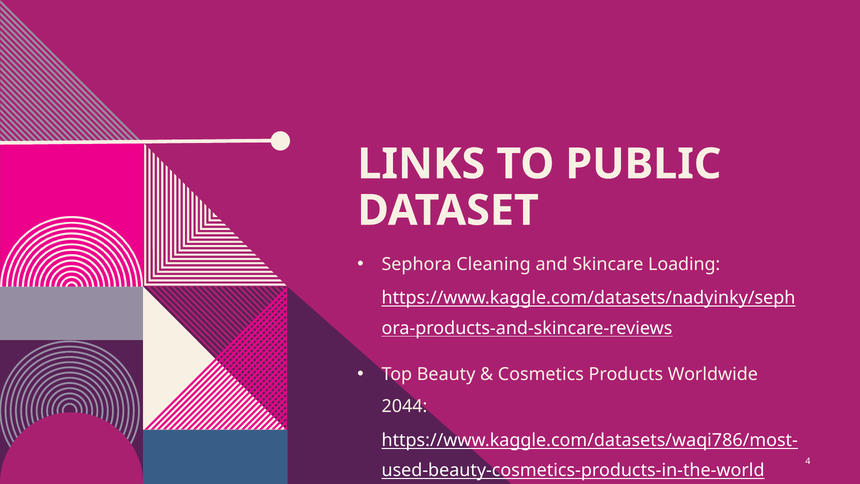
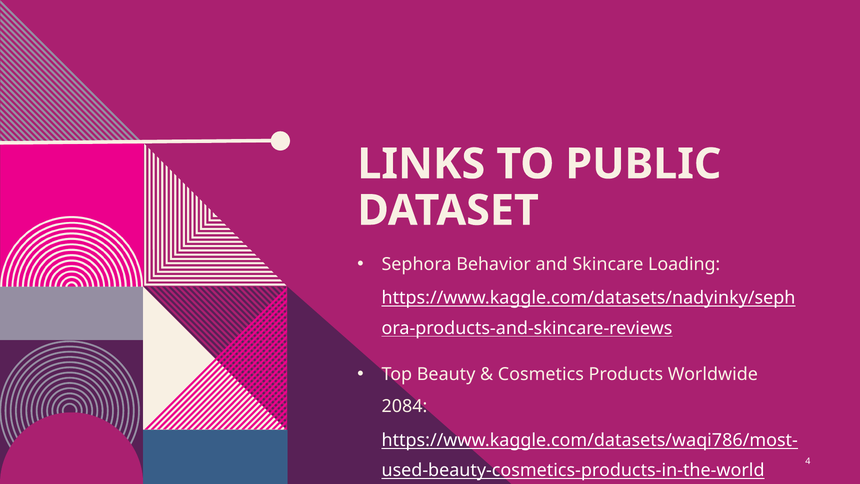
Cleaning: Cleaning -> Behavior
2044: 2044 -> 2084
